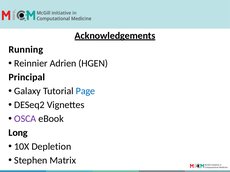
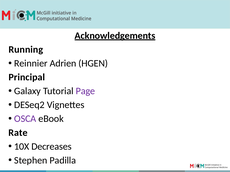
Page colour: blue -> purple
Long: Long -> Rate
Depletion: Depletion -> Decreases
Matrix: Matrix -> Padilla
